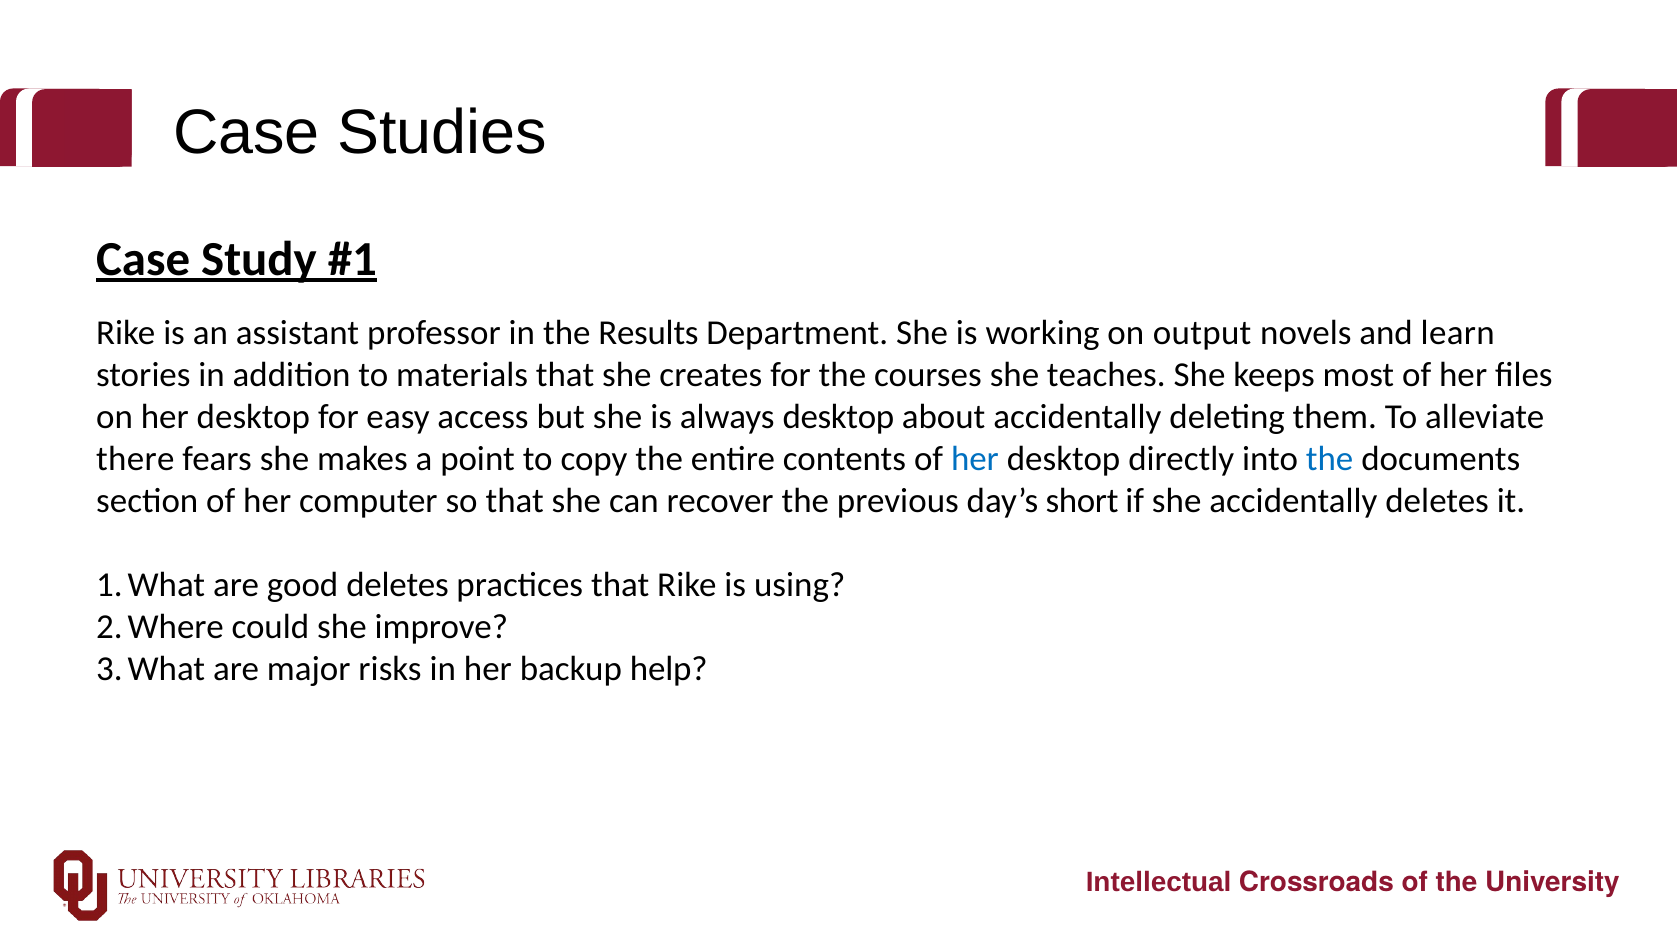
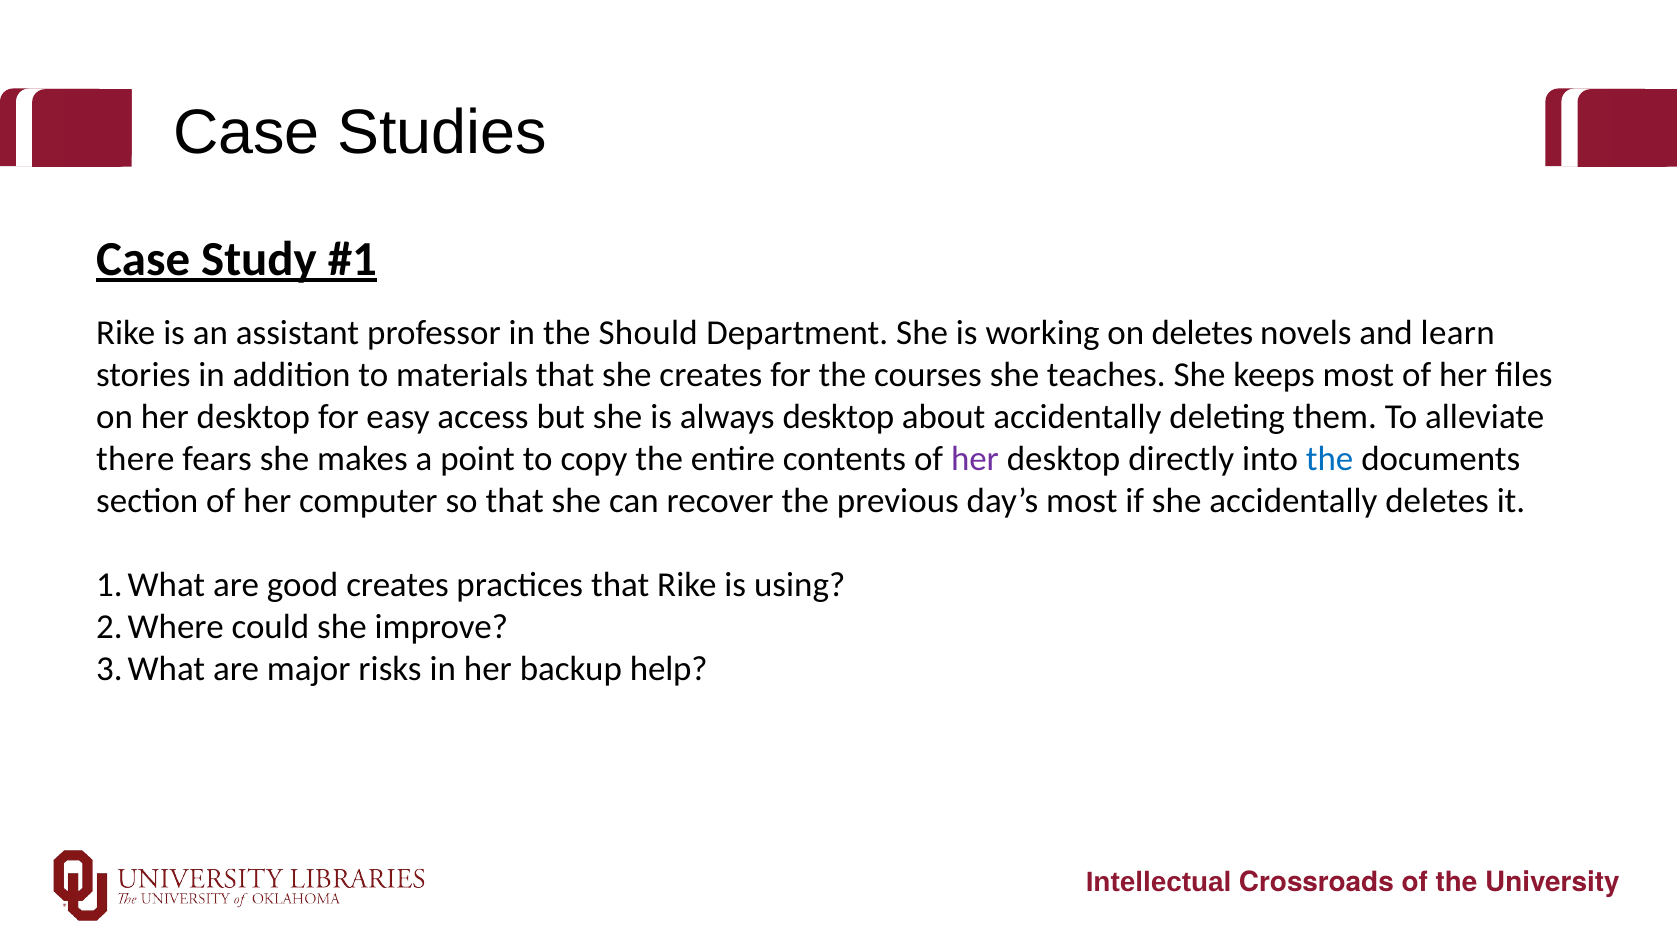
Results: Results -> Should
on output: output -> deletes
her at (975, 459) colour: blue -> purple
day’s short: short -> most
good deletes: deletes -> creates
